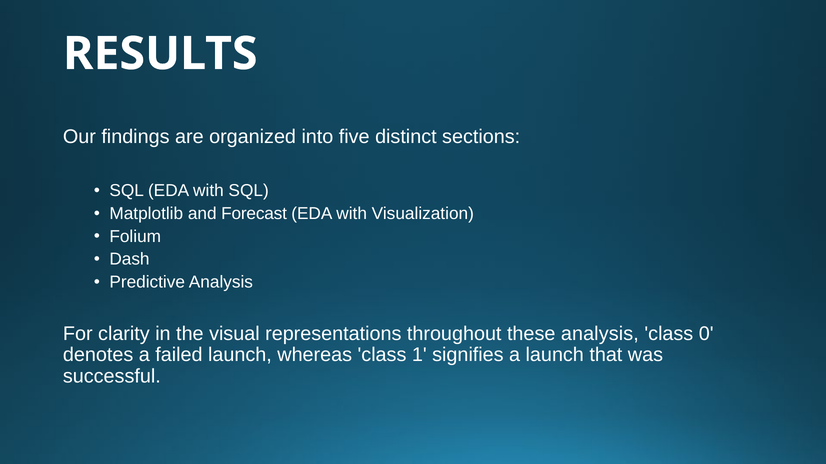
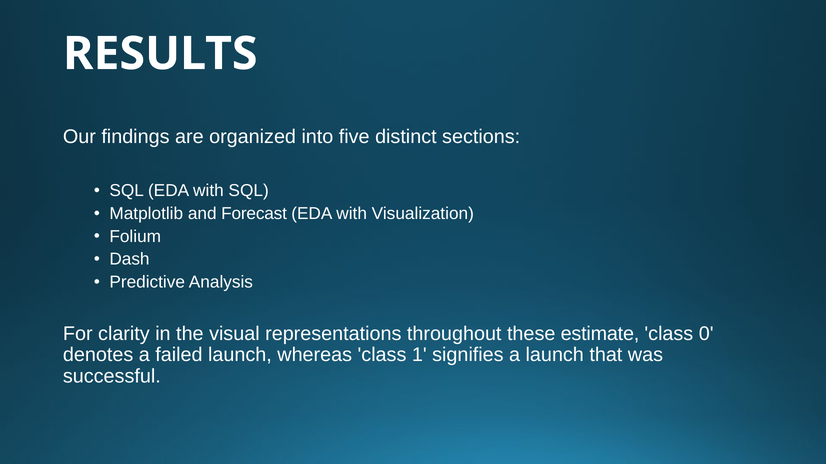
these analysis: analysis -> estimate
